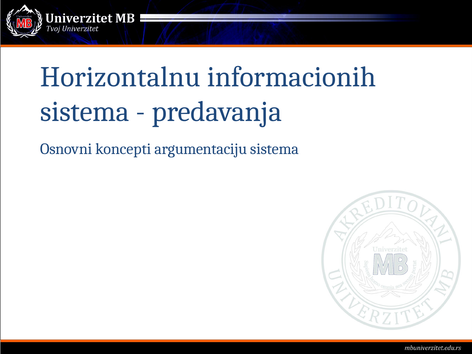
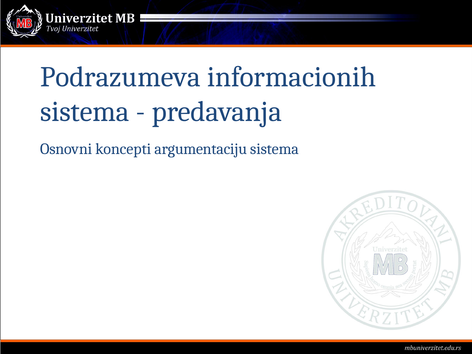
Horizontalnu: Horizontalnu -> Podrazumeva
